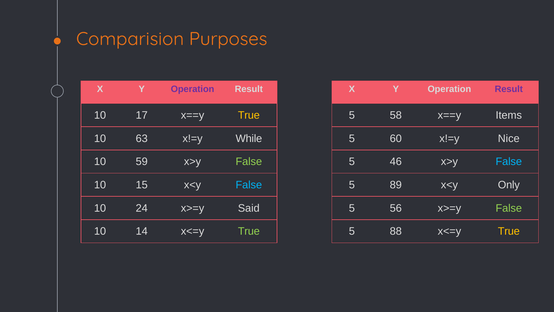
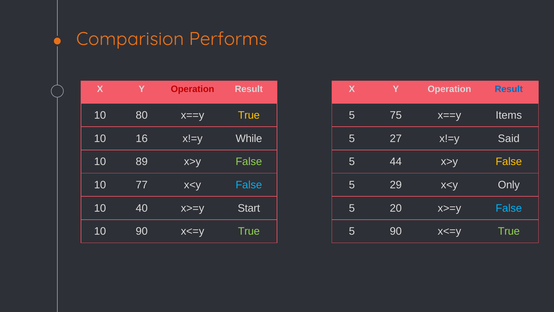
Purposes: Purposes -> Performs
Operation at (193, 89) colour: purple -> red
Result at (509, 89) colour: purple -> blue
17: 17 -> 80
58: 58 -> 75
63: 63 -> 16
60: 60 -> 27
Nice: Nice -> Said
59: 59 -> 89
46: 46 -> 44
False at (509, 162) colour: light blue -> yellow
15: 15 -> 77
89: 89 -> 29
24: 24 -> 40
Said: Said -> Start
56: 56 -> 20
False at (509, 208) colour: light green -> light blue
10 14: 14 -> 90
5 88: 88 -> 90
True at (509, 231) colour: yellow -> light green
